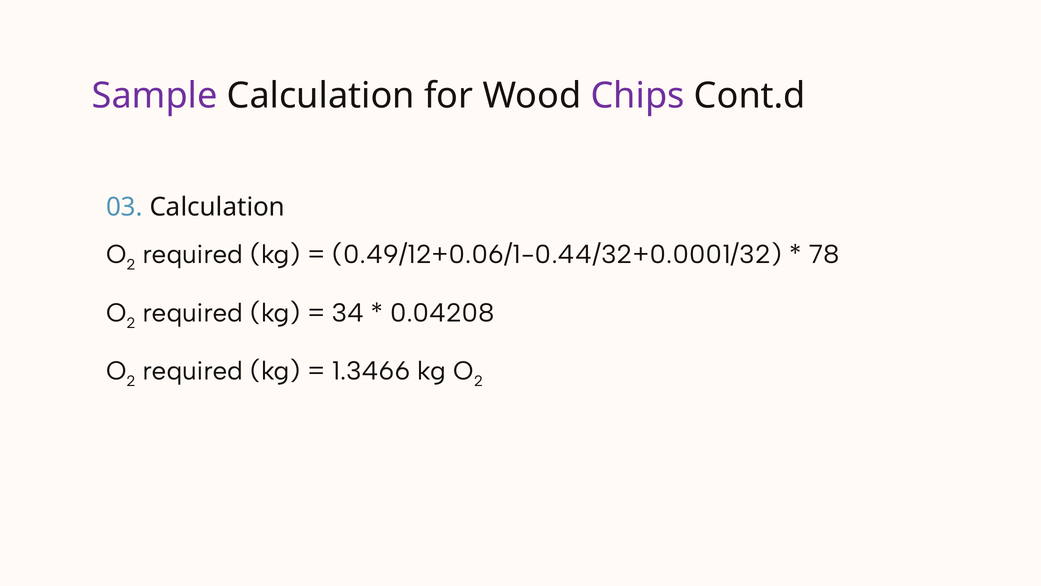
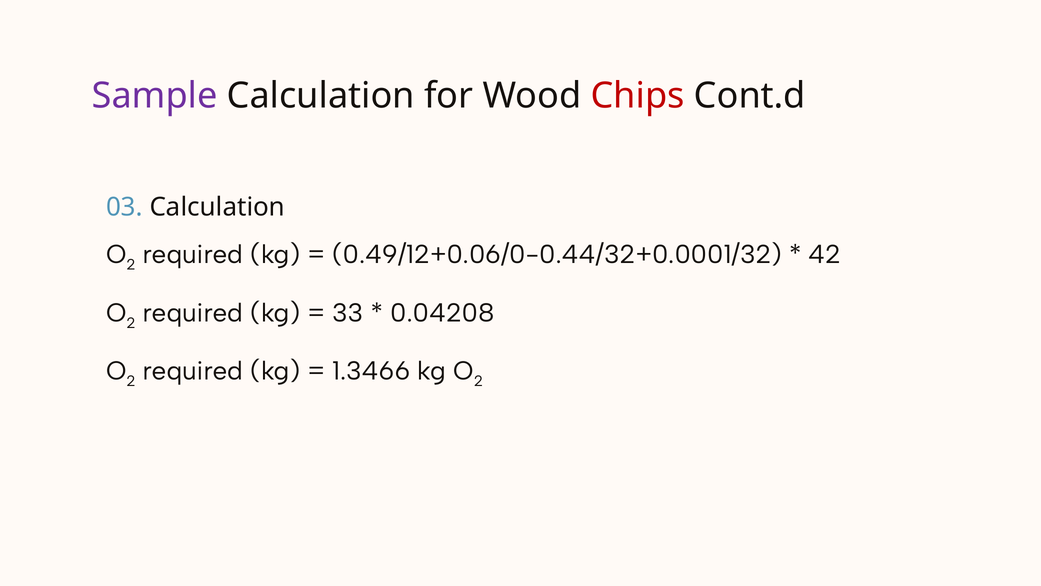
Chips colour: purple -> red
0.49/12+0.06/1-0.44/32+0.0001/32: 0.49/12+0.06/1-0.44/32+0.0001/32 -> 0.49/12+0.06/0-0.44/32+0.0001/32
78: 78 -> 42
34: 34 -> 33
